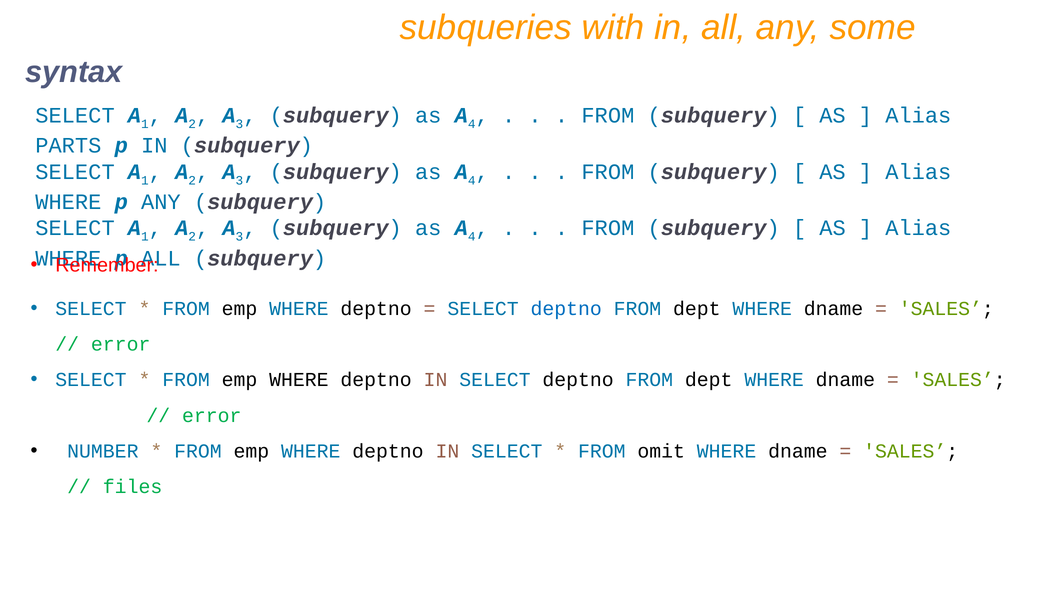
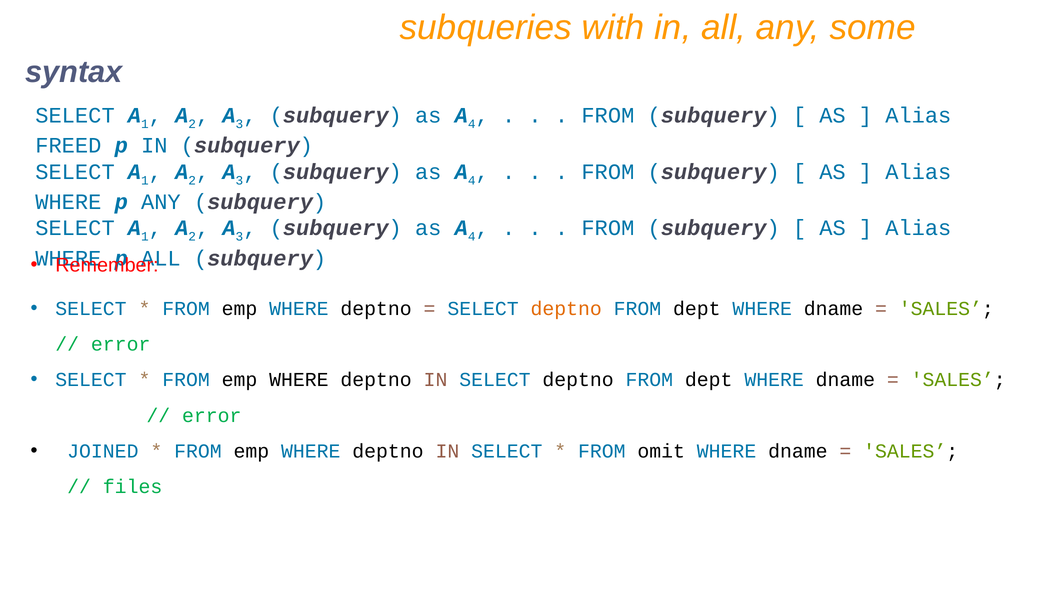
PARTS: PARTS -> FREED
deptno at (566, 309) colour: blue -> orange
NUMBER: NUMBER -> JOINED
